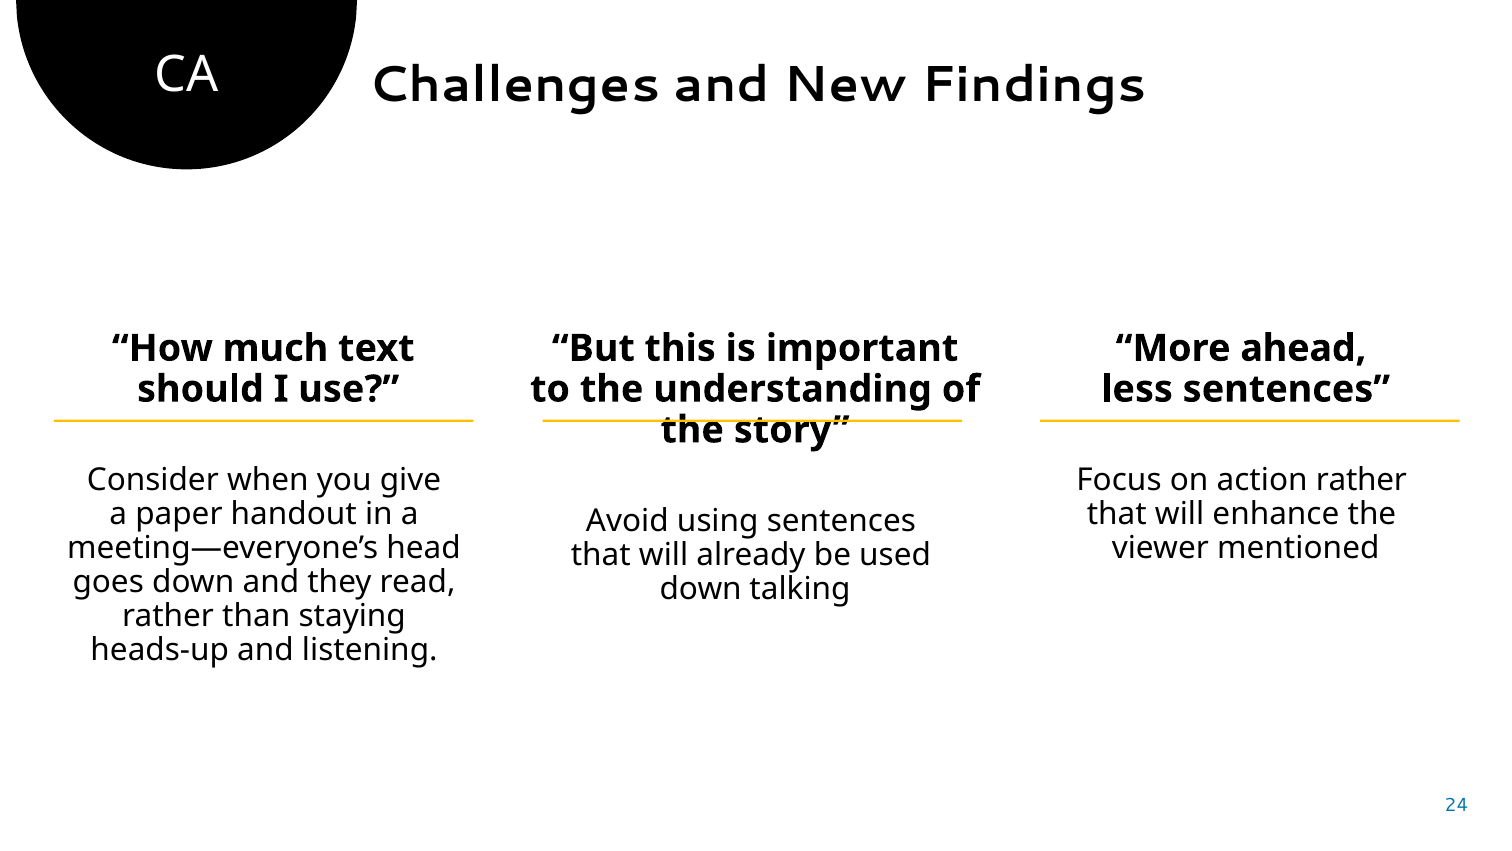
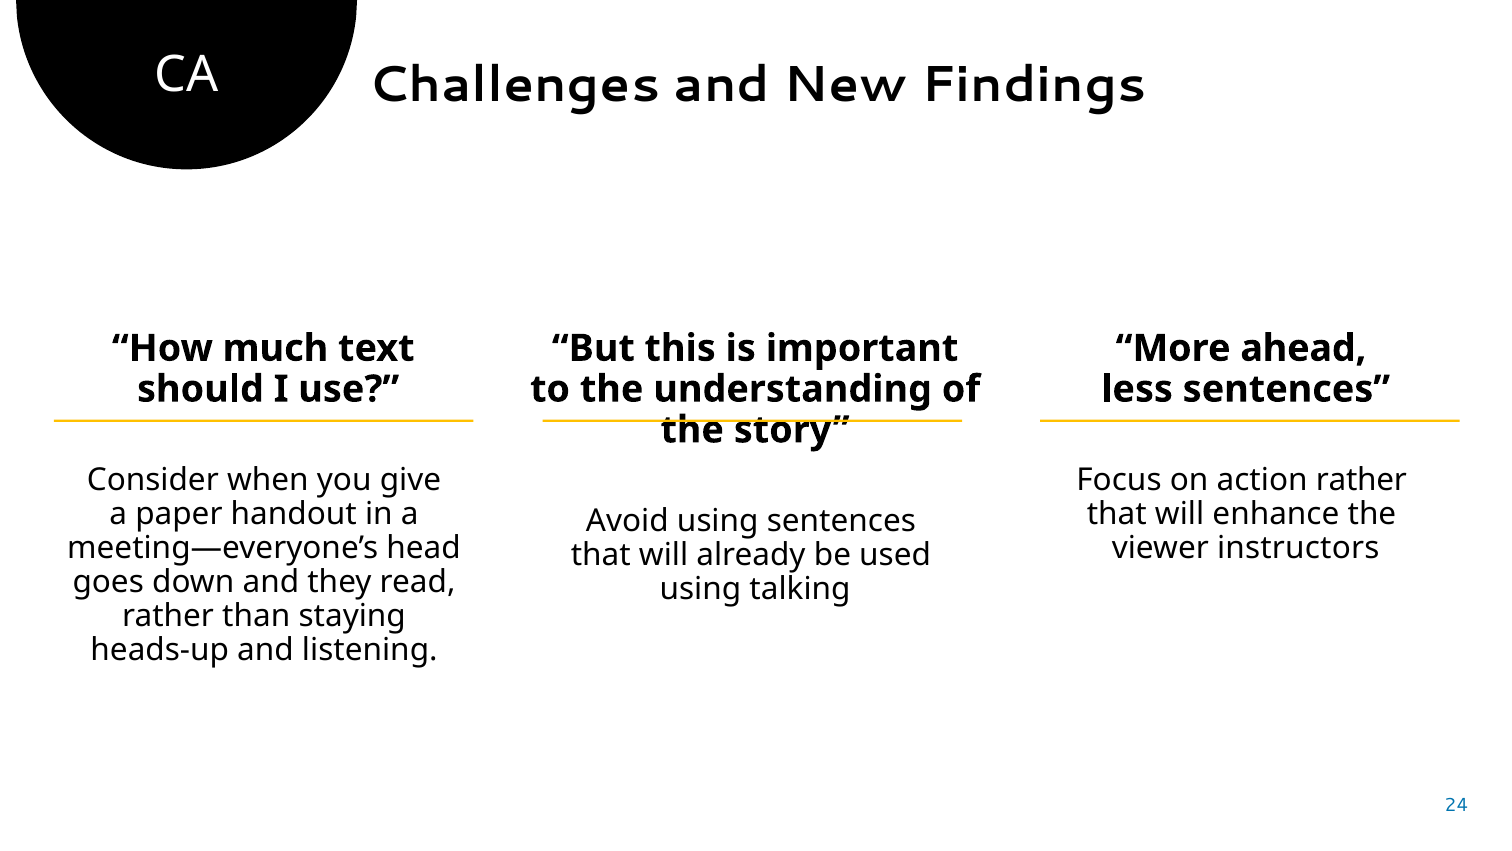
mentioned: mentioned -> instructors
down at (701, 589): down -> using
